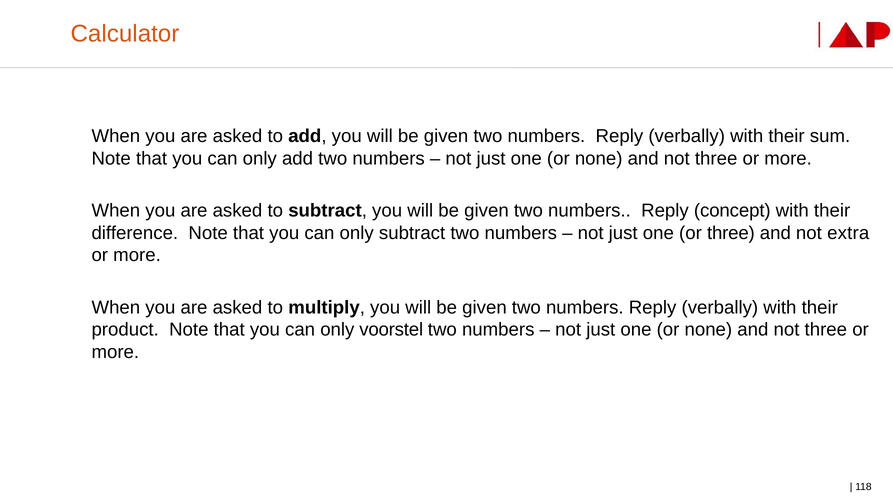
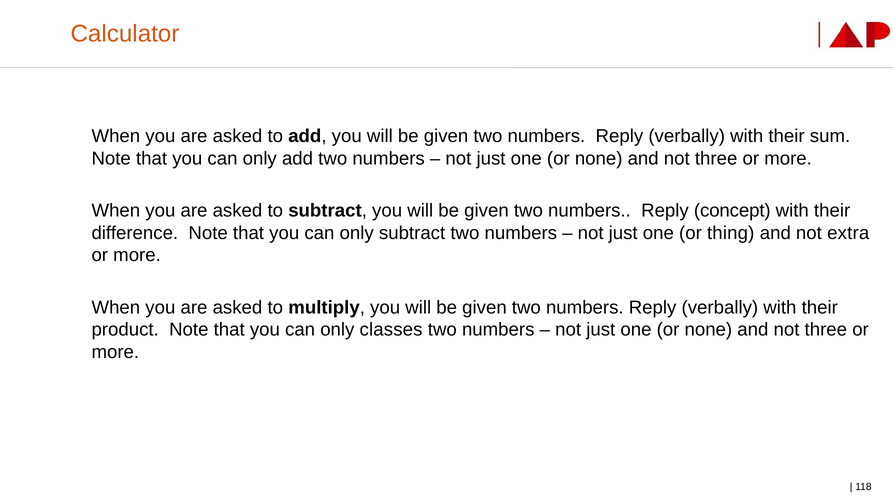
or three: three -> thing
voorstel: voorstel -> classes
